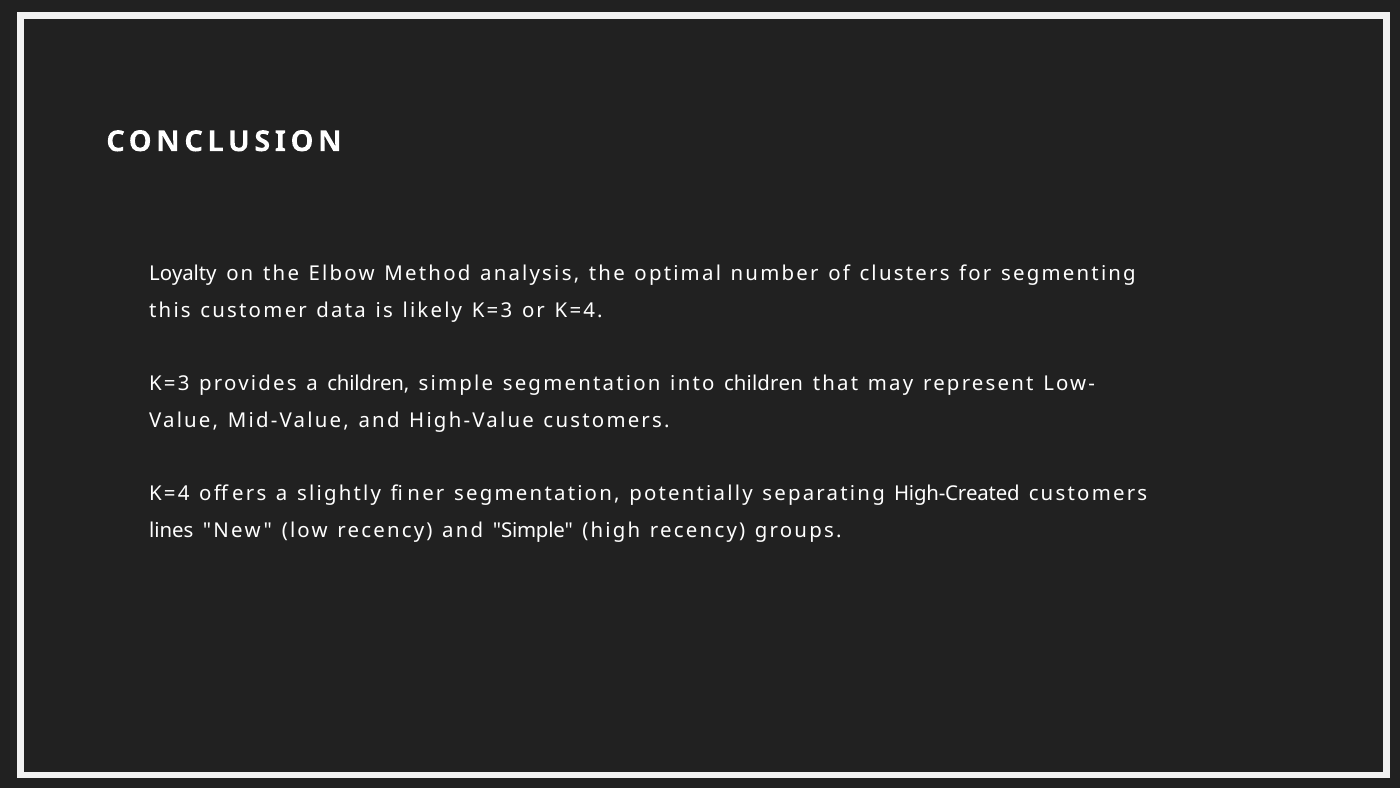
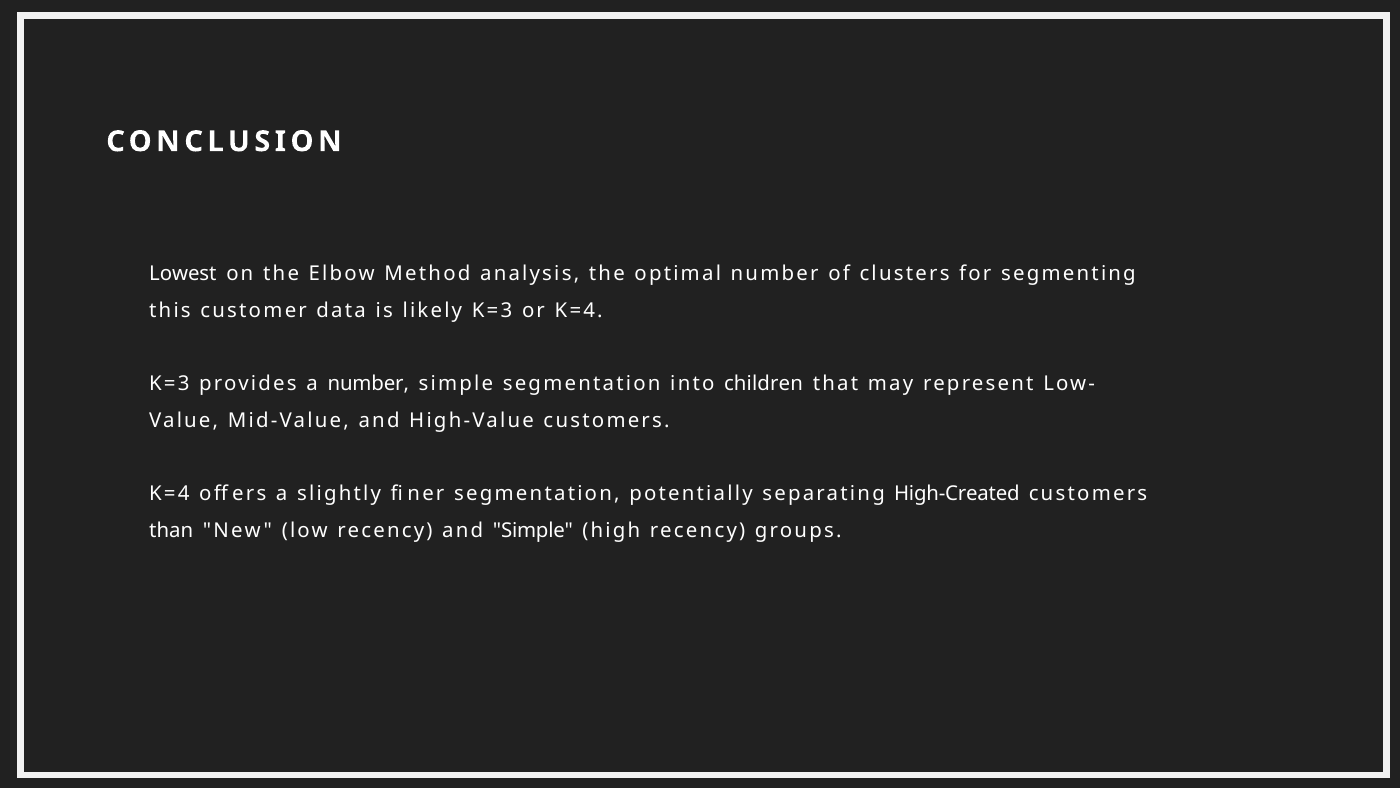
Loyalty: Loyalty -> Lowest
a children: children -> number
lines: lines -> than
